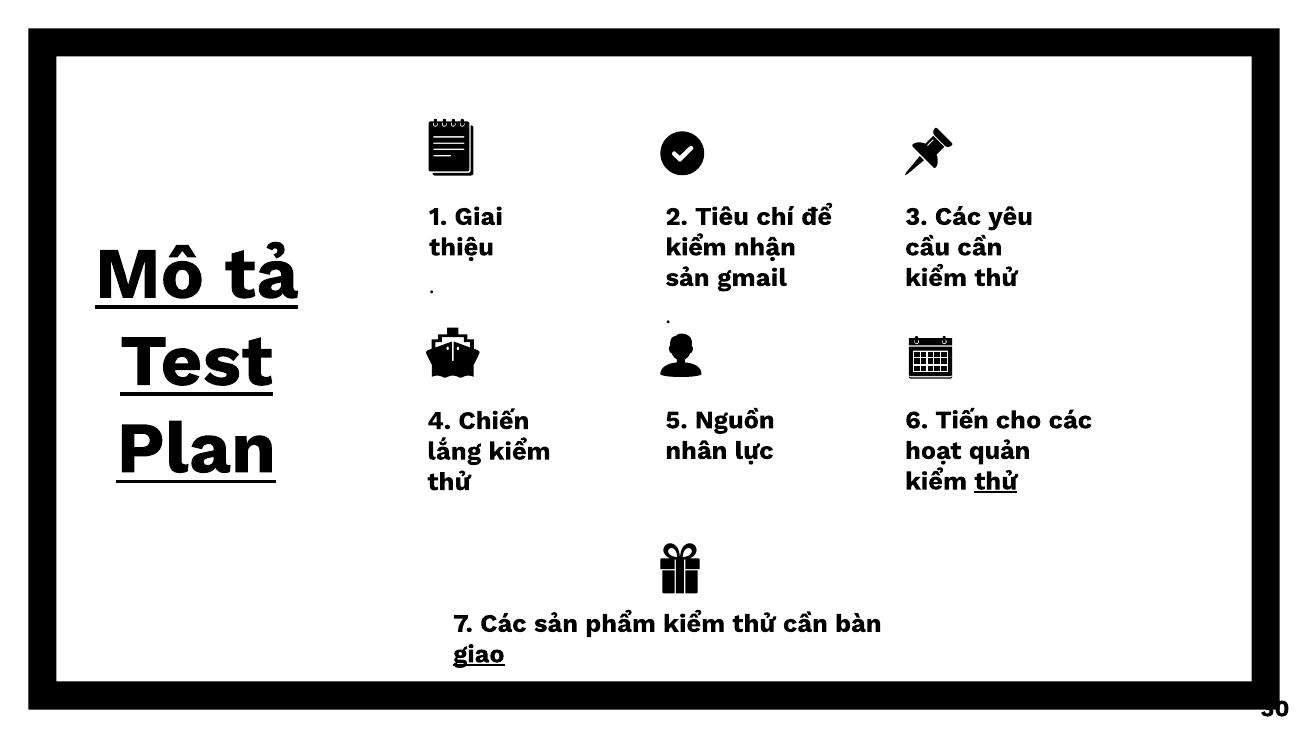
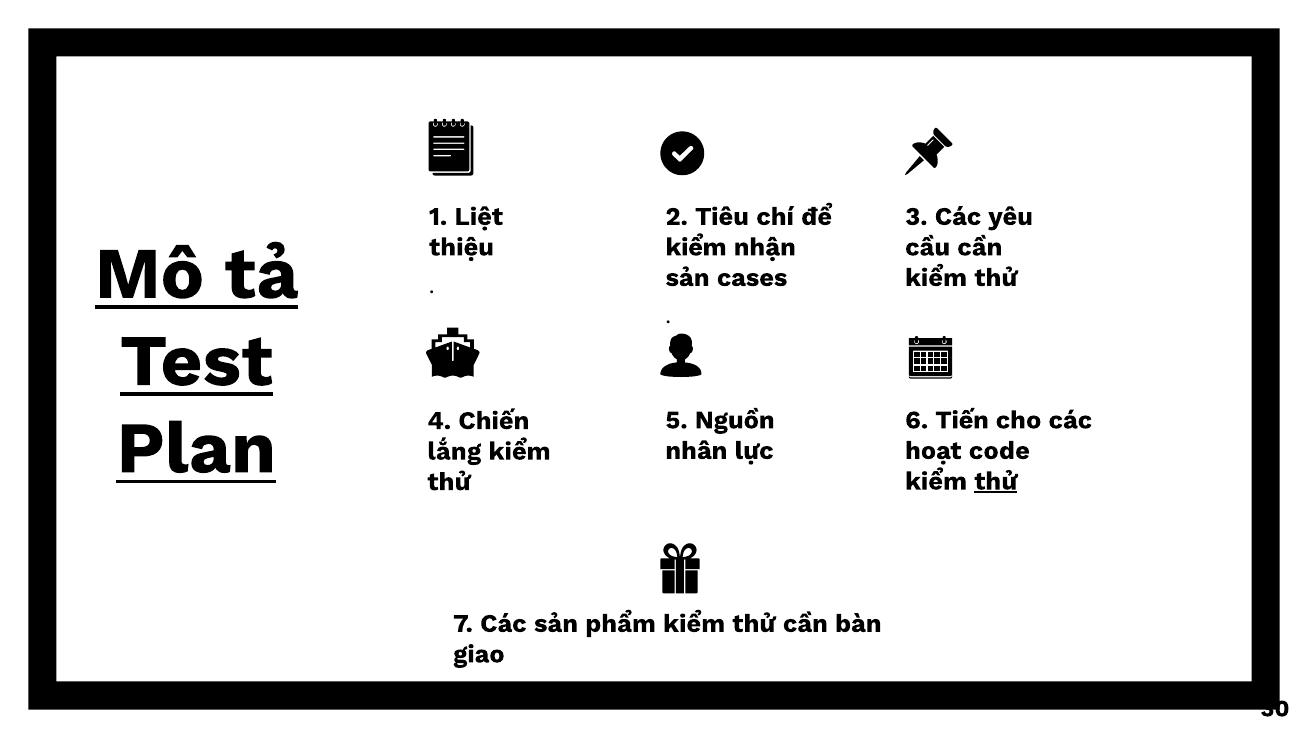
Giai: Giai -> Liệt
gmail: gmail -> cases
quản: quản -> code
giao underline: present -> none
